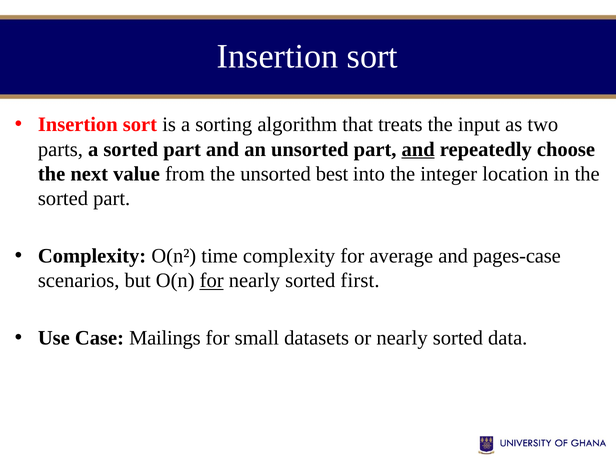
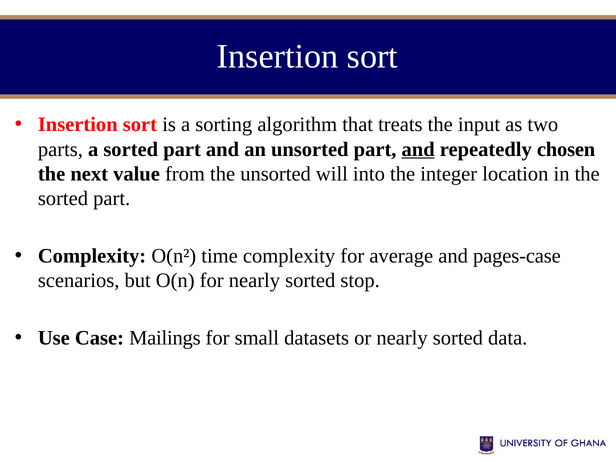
choose: choose -> chosen
best: best -> will
for at (212, 281) underline: present -> none
first: first -> stop
